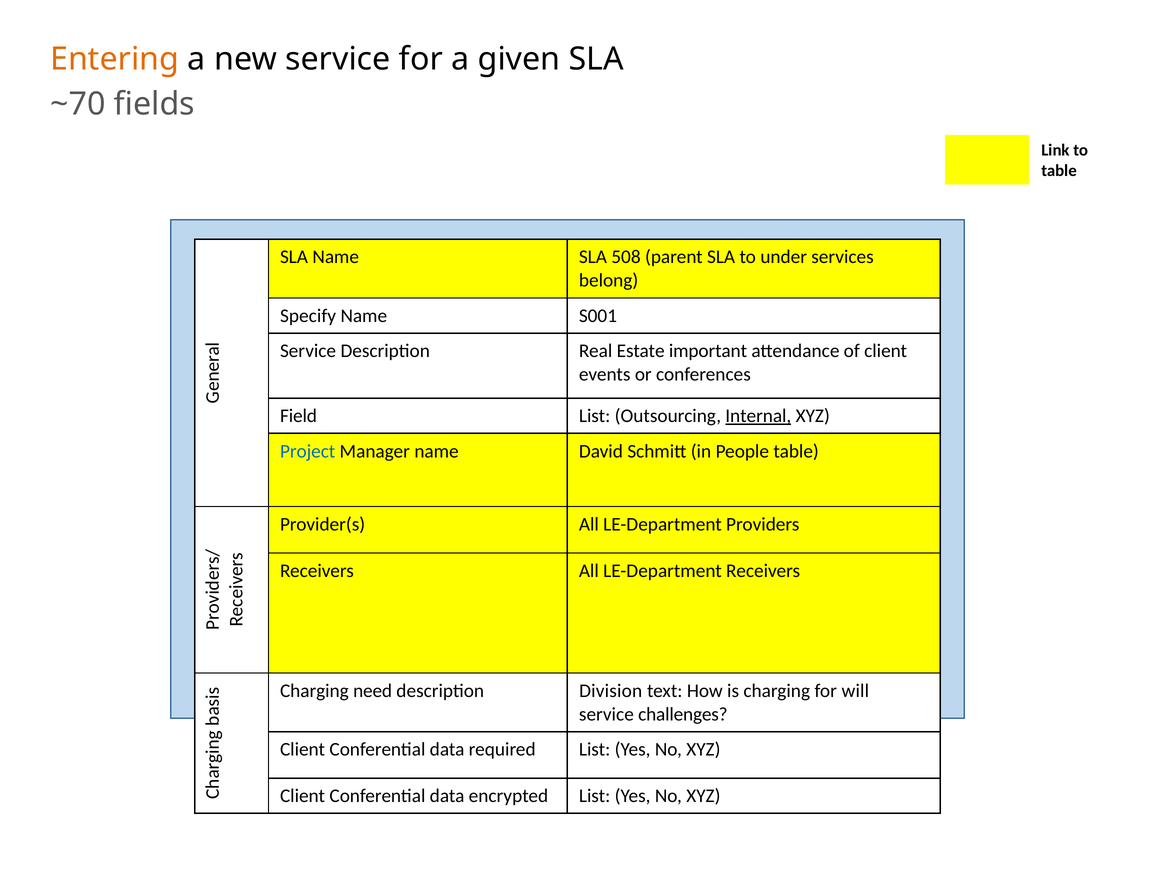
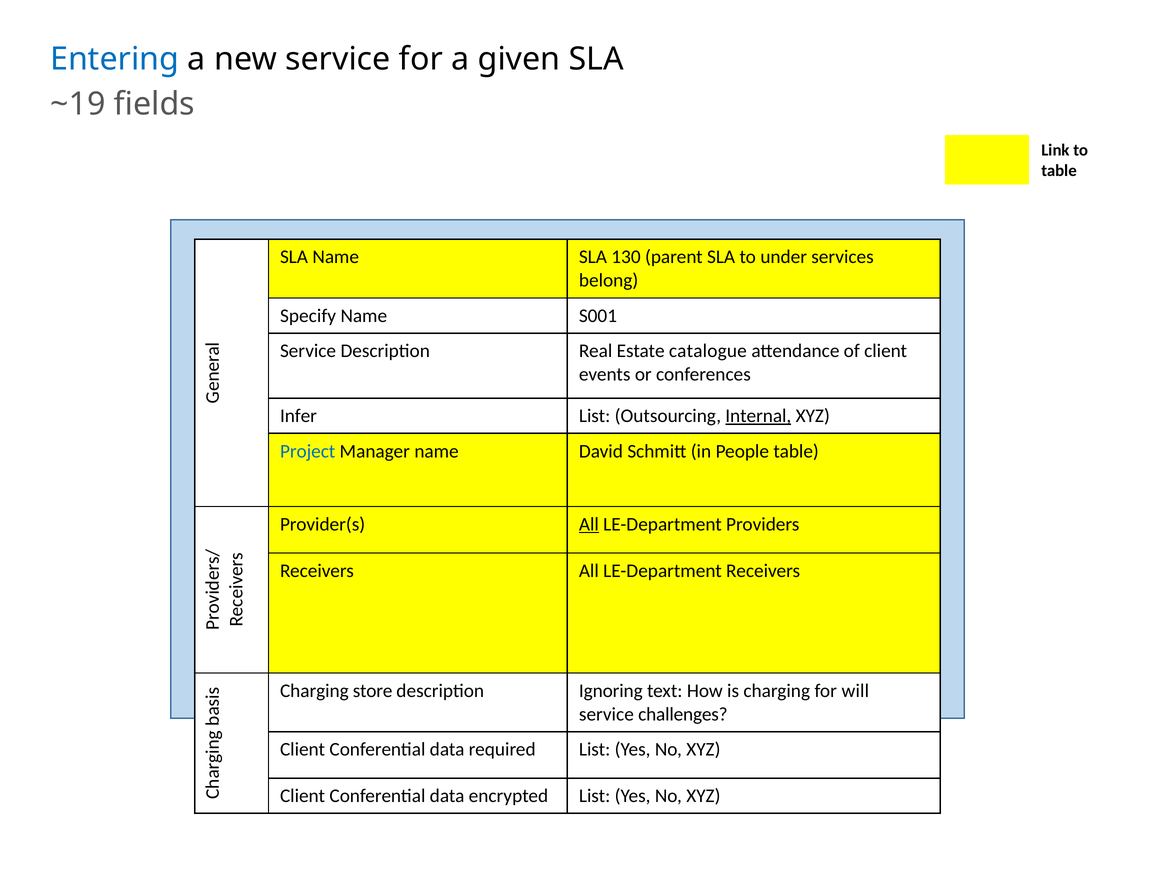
Entering colour: orange -> blue
~70: ~70 -> ~19
508: 508 -> 130
important: important -> catalogue
Field: Field -> Infer
All at (589, 524) underline: none -> present
need: need -> store
Division: Division -> Ignoring
